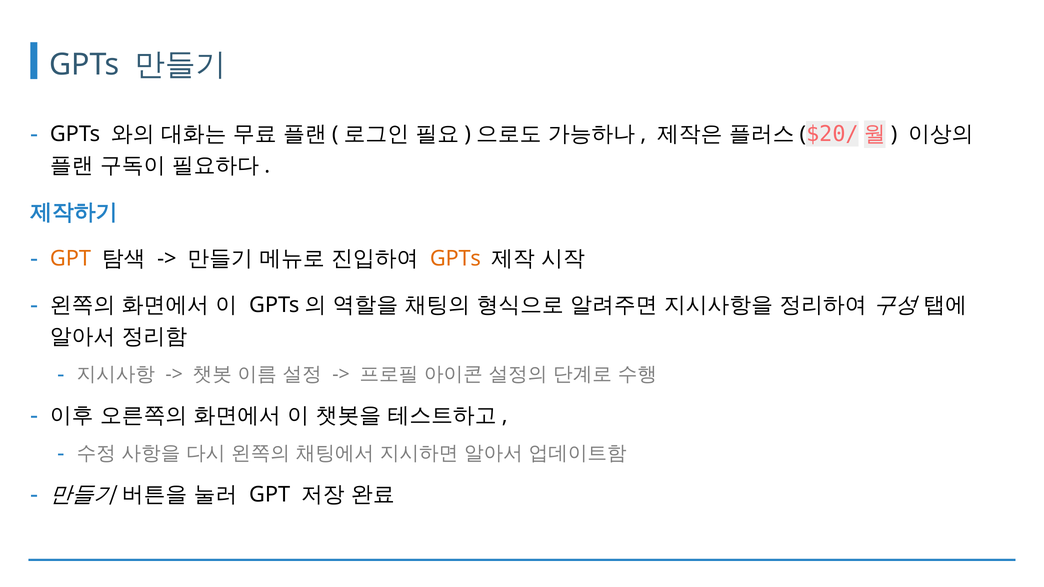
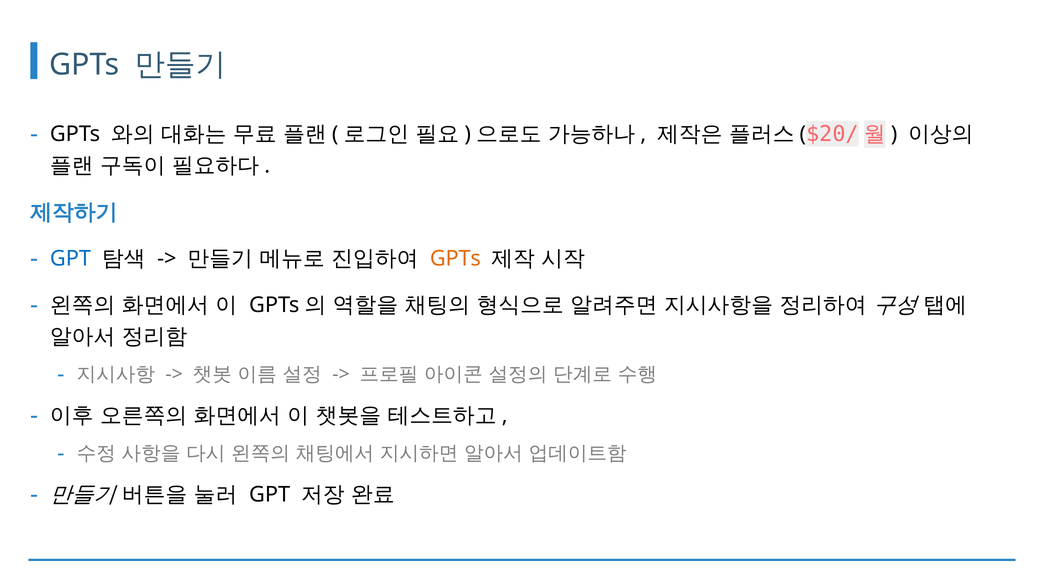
GPT at (70, 259) colour: orange -> blue
